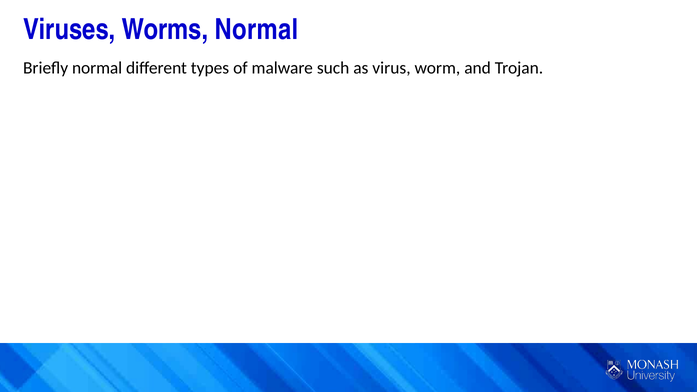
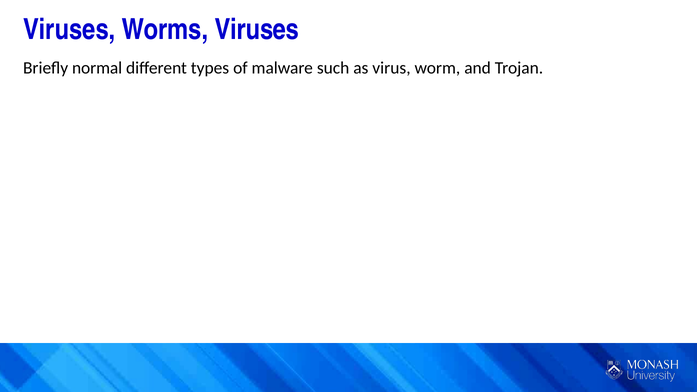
Worms Normal: Normal -> Viruses
